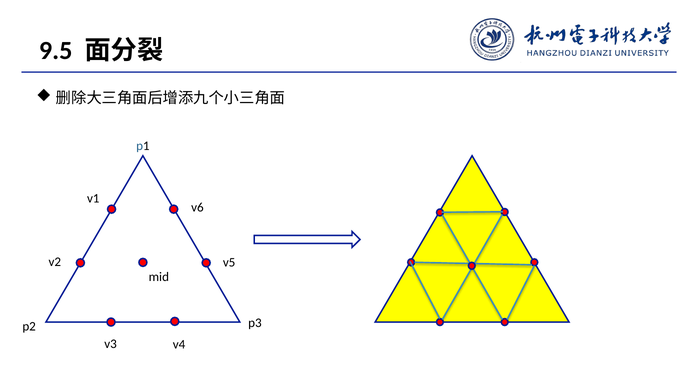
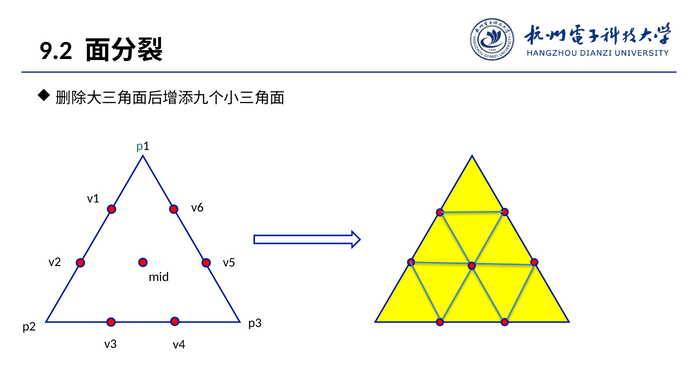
9.5: 9.5 -> 9.2
